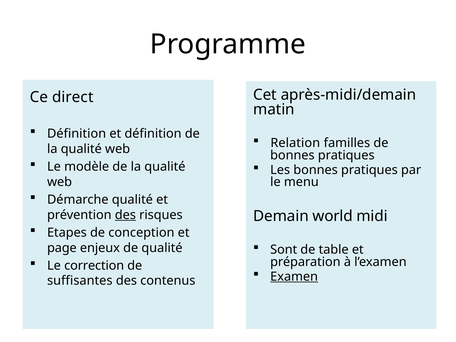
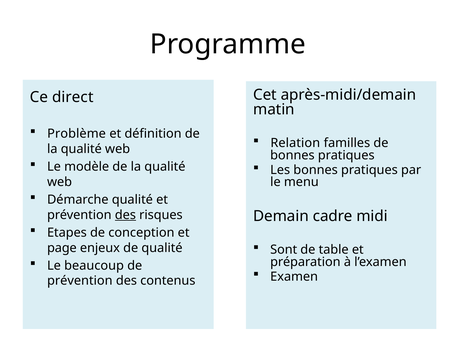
Définition at (77, 134): Définition -> Problème
world: world -> cadre
correction: correction -> beaucoup
Examen underline: present -> none
suffisantes at (80, 281): suffisantes -> prévention
